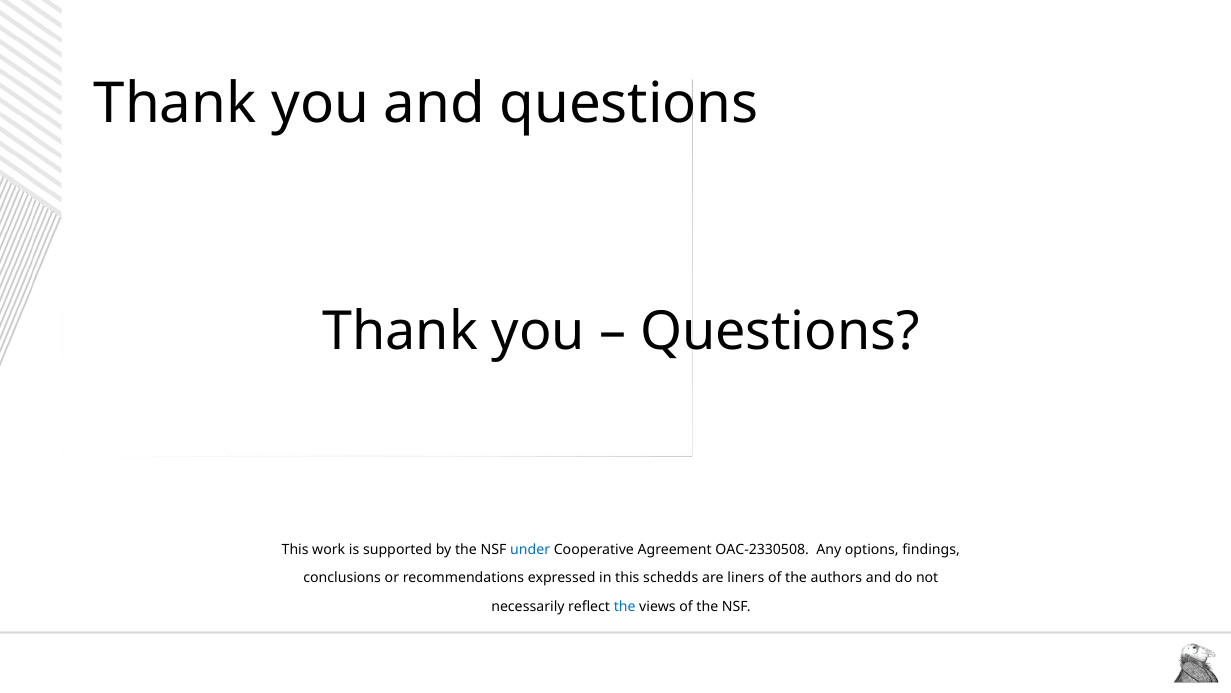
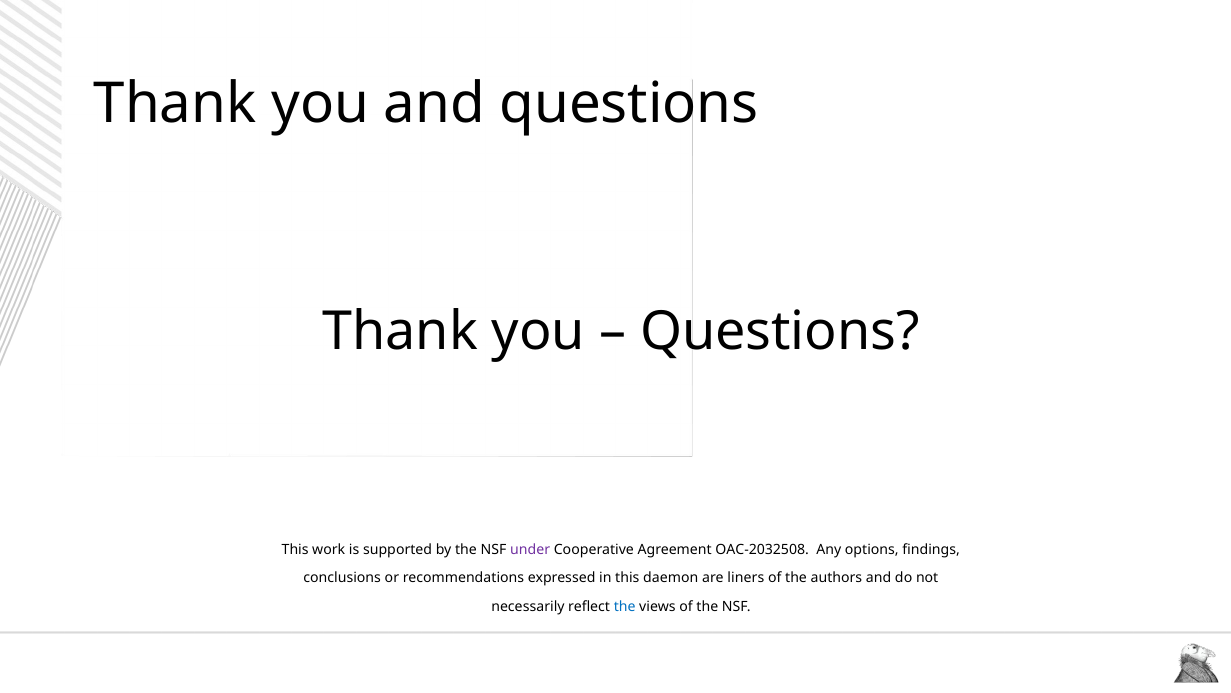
under colour: blue -> purple
OAC-2330508: OAC-2330508 -> OAC-2032508
schedds: schedds -> daemon
